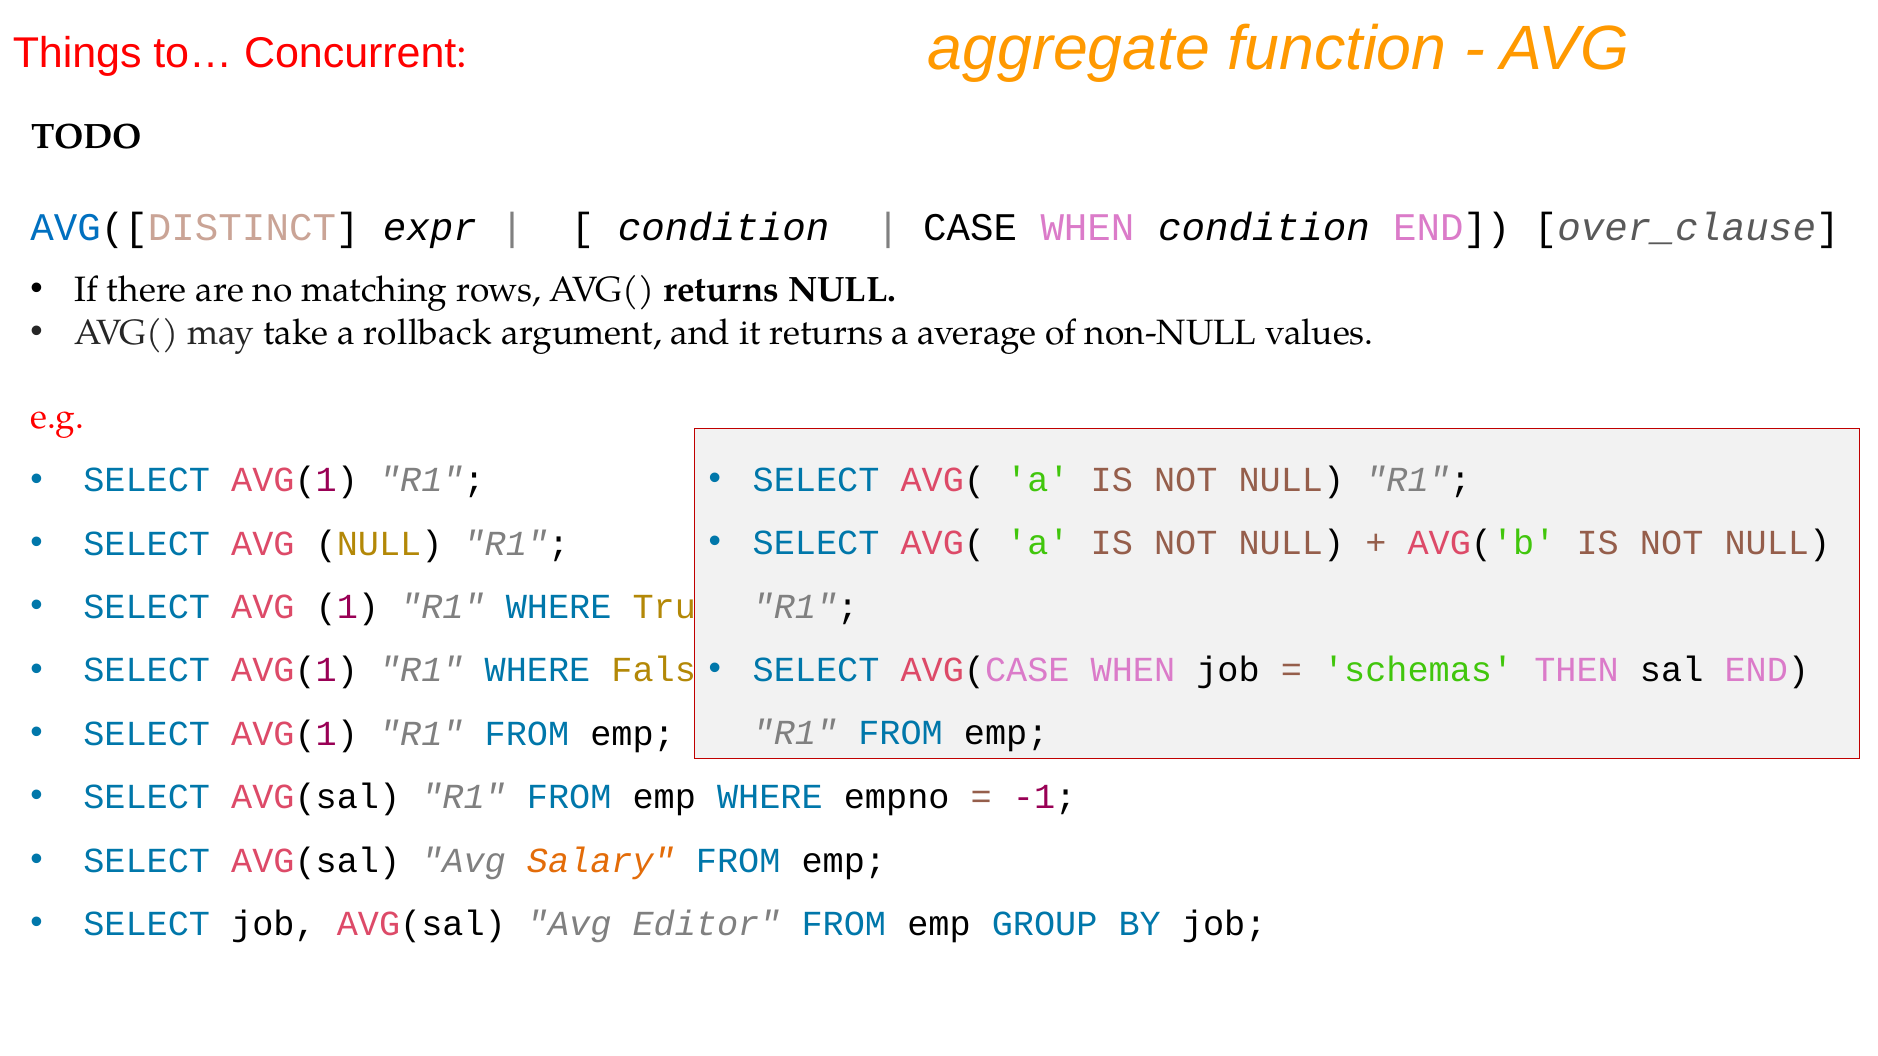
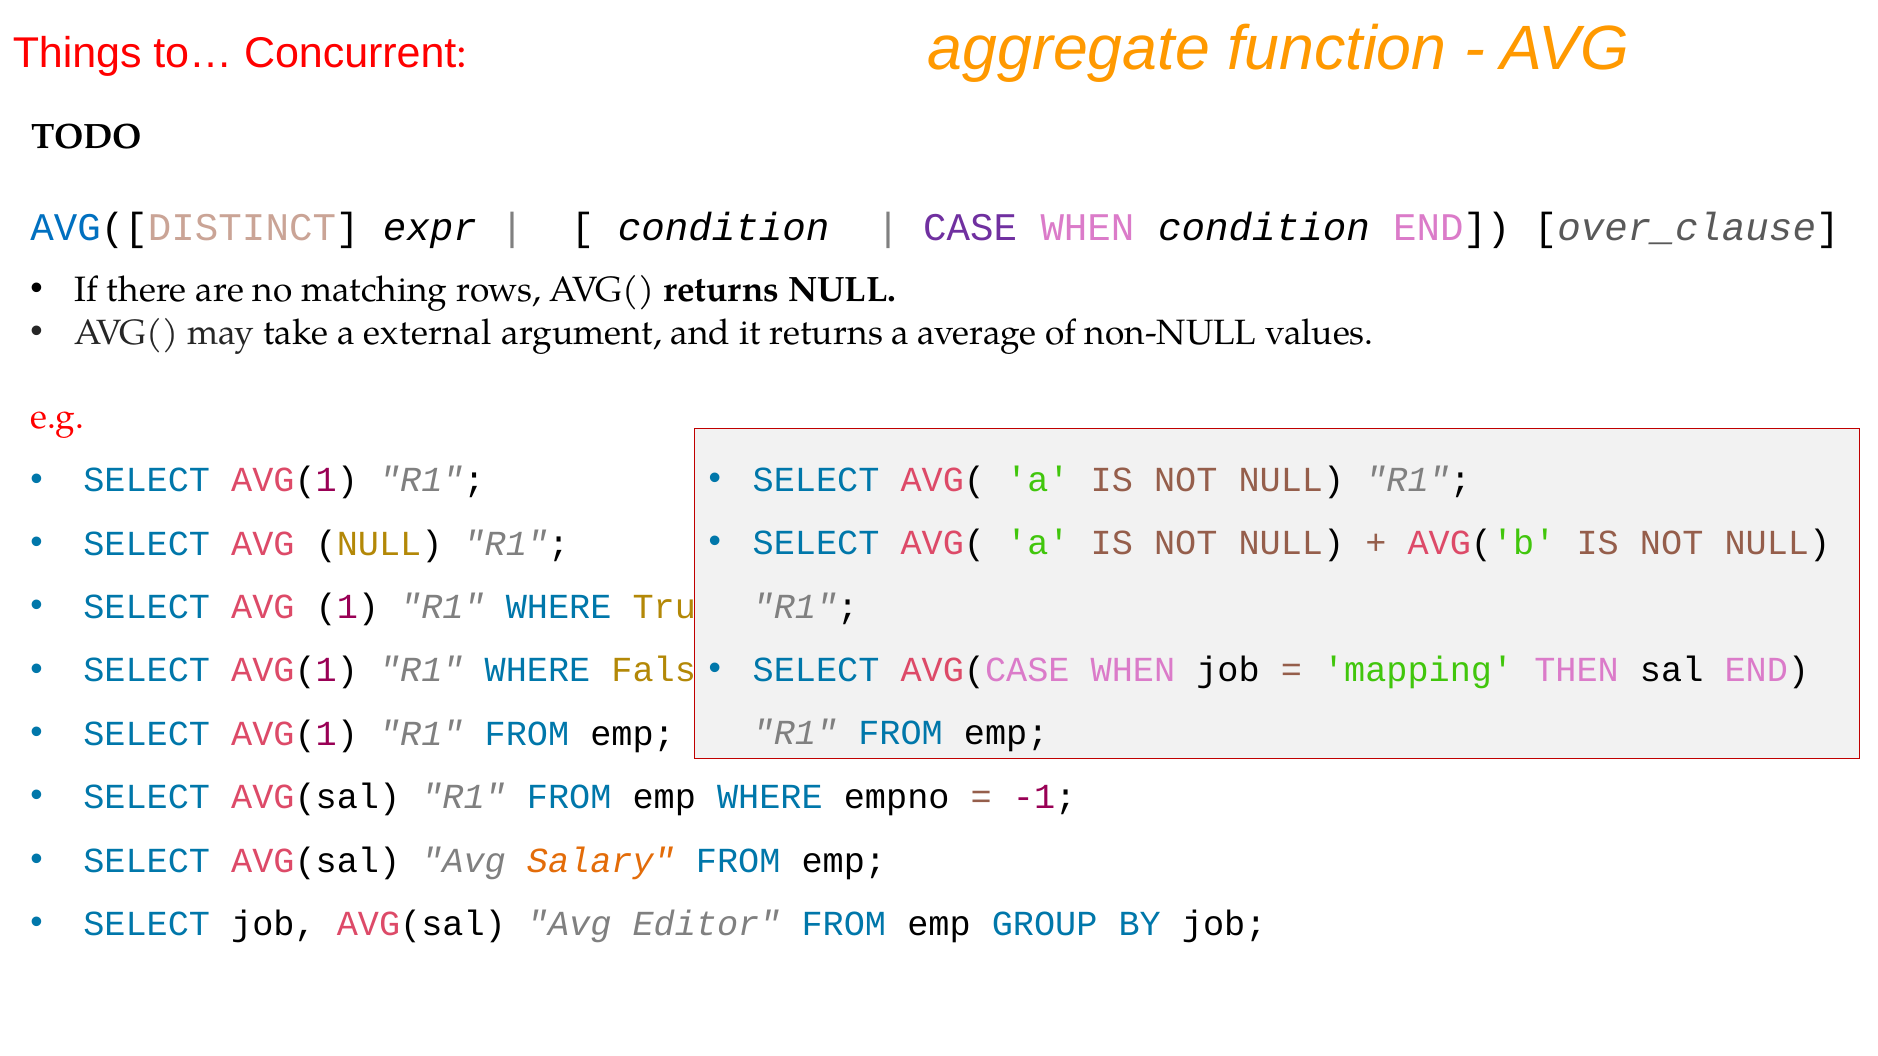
CASE colour: black -> purple
rollback: rollback -> external
schemas: schemas -> mapping
